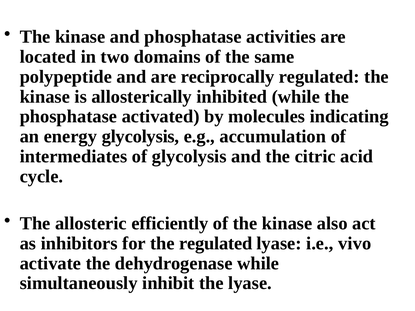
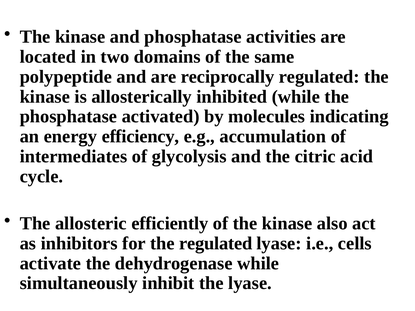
energy glycolysis: glycolysis -> efficiency
vivo: vivo -> cells
